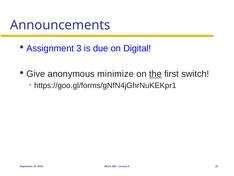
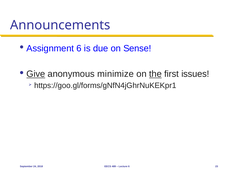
Assignment 3: 3 -> 6
Digital: Digital -> Sense
Give underline: none -> present
switch: switch -> issues
